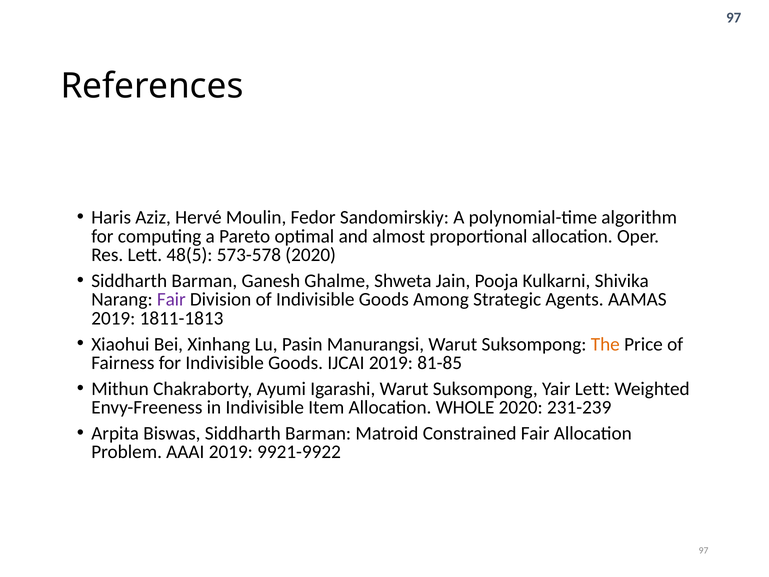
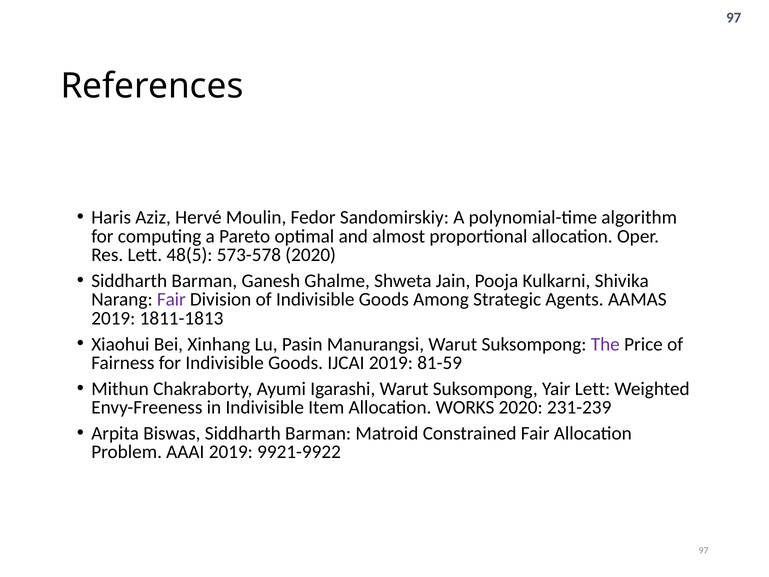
The colour: orange -> purple
81-85: 81-85 -> 81-59
WHOLE: WHOLE -> WORKS
